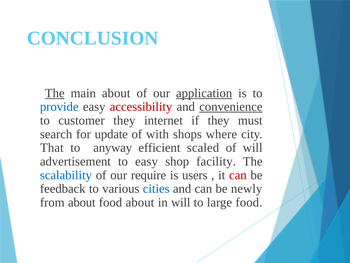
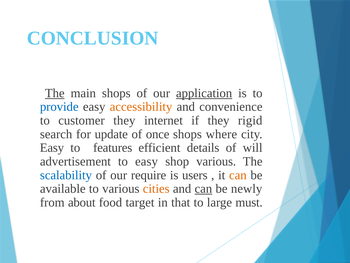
main about: about -> shops
accessibility colour: red -> orange
convenience underline: present -> none
must: must -> rigid
with: with -> once
That at (52, 147): That -> Easy
anyway: anyway -> features
scaled: scaled -> details
shop facility: facility -> various
can at (238, 175) colour: red -> orange
feedback: feedback -> available
cities colour: blue -> orange
can at (203, 188) underline: none -> present
food about: about -> target
in will: will -> that
large food: food -> must
